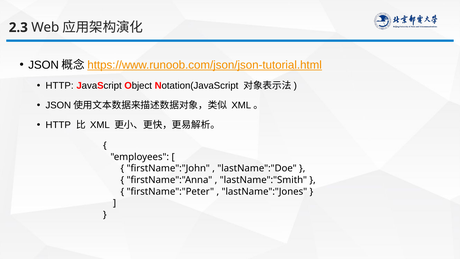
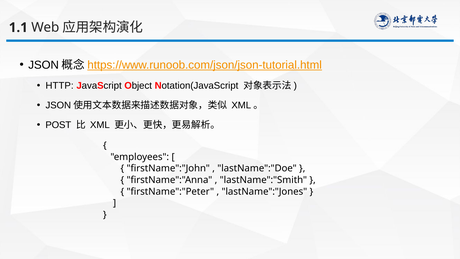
2.3: 2.3 -> 1.1
HTTP at (58, 125): HTTP -> POST
